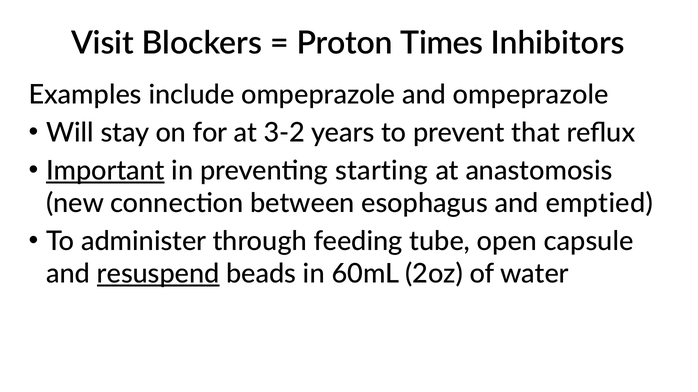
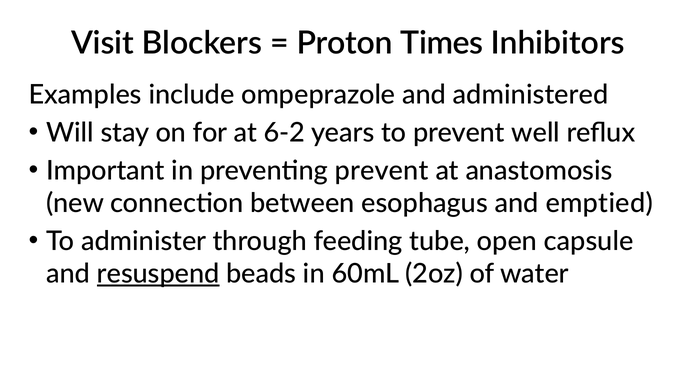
and ompeprazole: ompeprazole -> administered
3-2: 3-2 -> 6-2
that: that -> well
Important underline: present -> none
preventing starting: starting -> prevent
